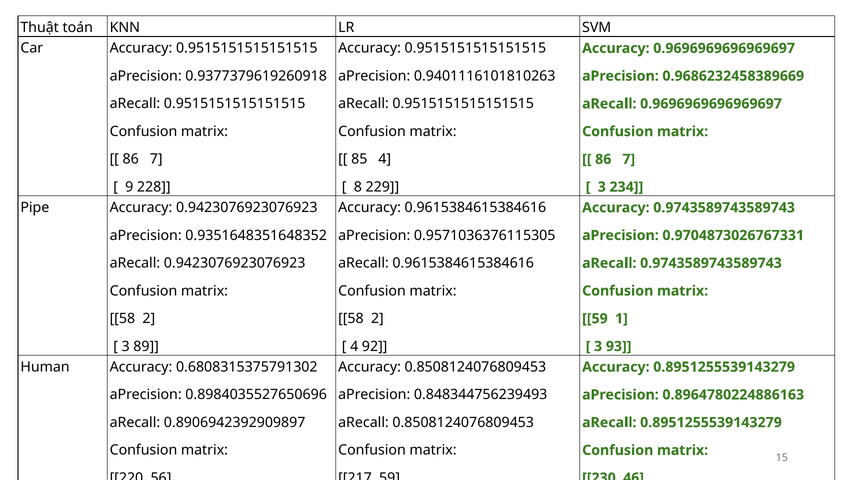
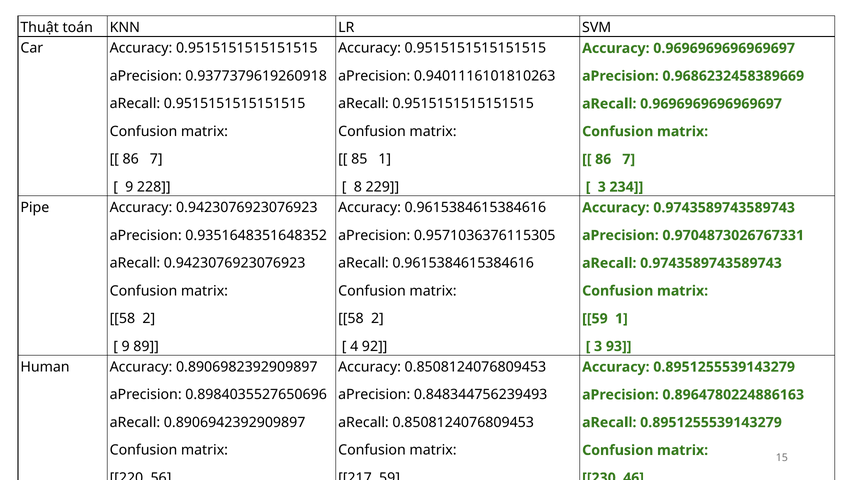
85 4: 4 -> 1
3 at (126, 346): 3 -> 9
0.6808315375791302: 0.6808315375791302 -> 0.8906982392909897
